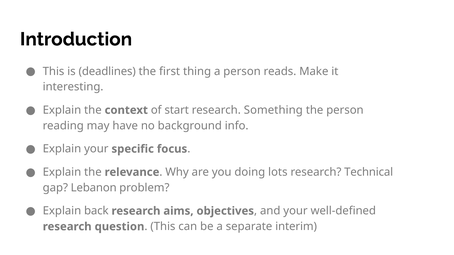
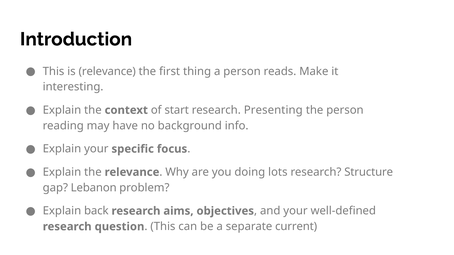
is deadlines: deadlines -> relevance
Something: Something -> Presenting
Technical: Technical -> Structure
interim: interim -> current
